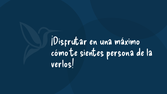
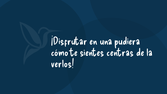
máximo: máximo -> pudiera
persona: persona -> centras
